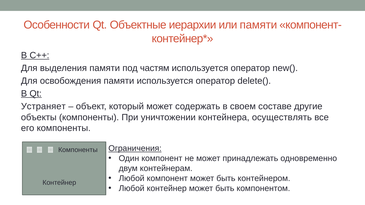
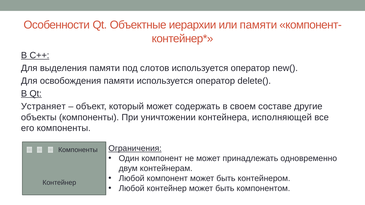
частям: частям -> слотов
осуществлять: осуществлять -> исполняющей
